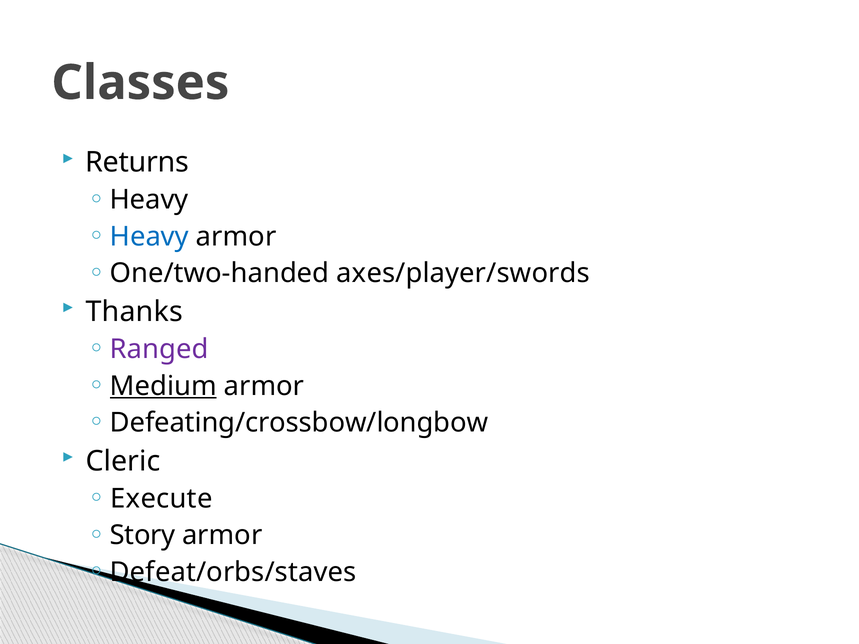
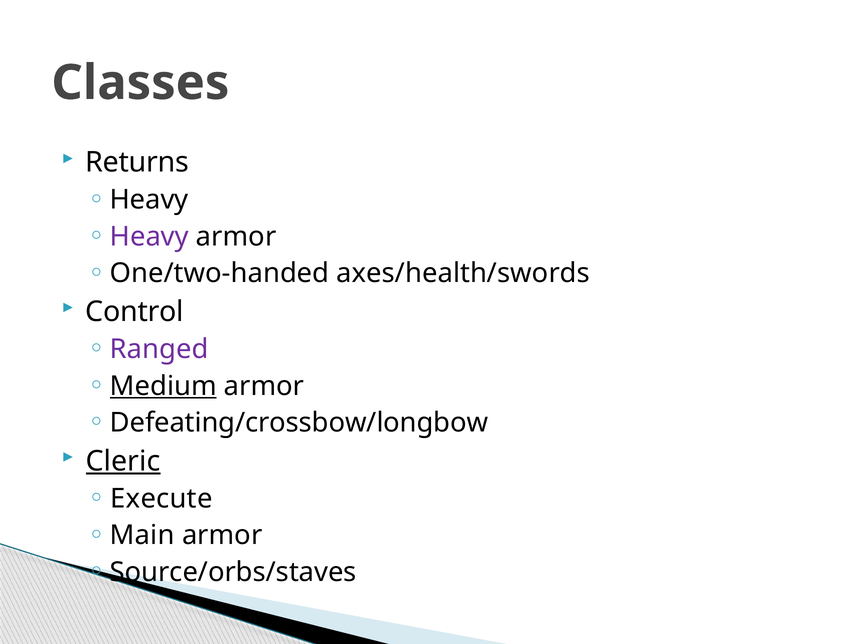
Heavy at (149, 237) colour: blue -> purple
axes/player/swords: axes/player/swords -> axes/health/swords
Thanks: Thanks -> Control
Cleric underline: none -> present
Story: Story -> Main
Defeat/orbs/staves: Defeat/orbs/staves -> Source/orbs/staves
